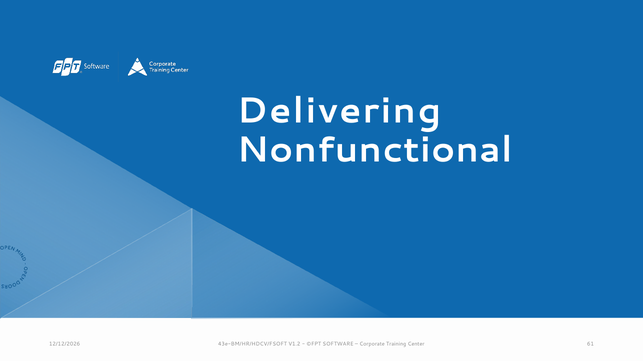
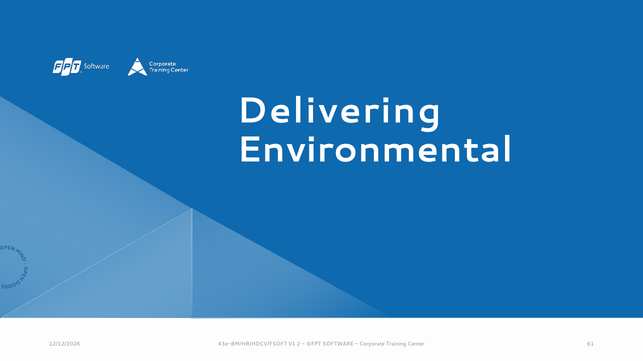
Nonfunctional: Nonfunctional -> Environmental
